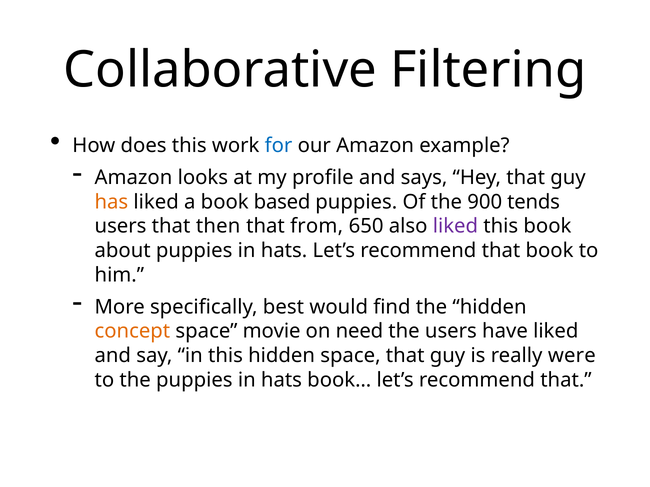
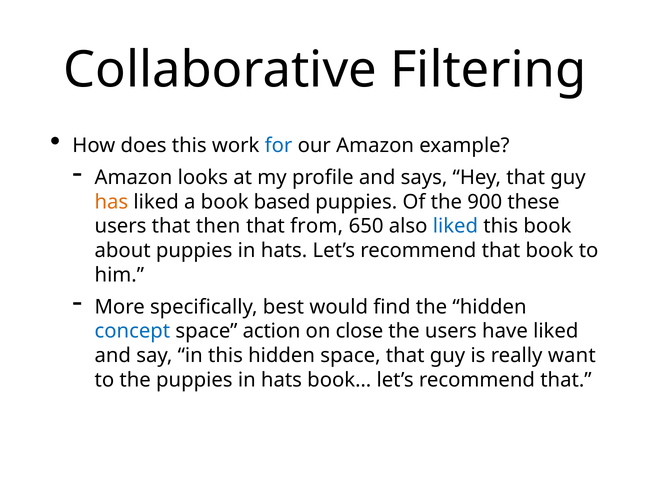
tends: tends -> these
liked at (455, 226) colour: purple -> blue
concept colour: orange -> blue
movie: movie -> action
need: need -> close
were: were -> want
